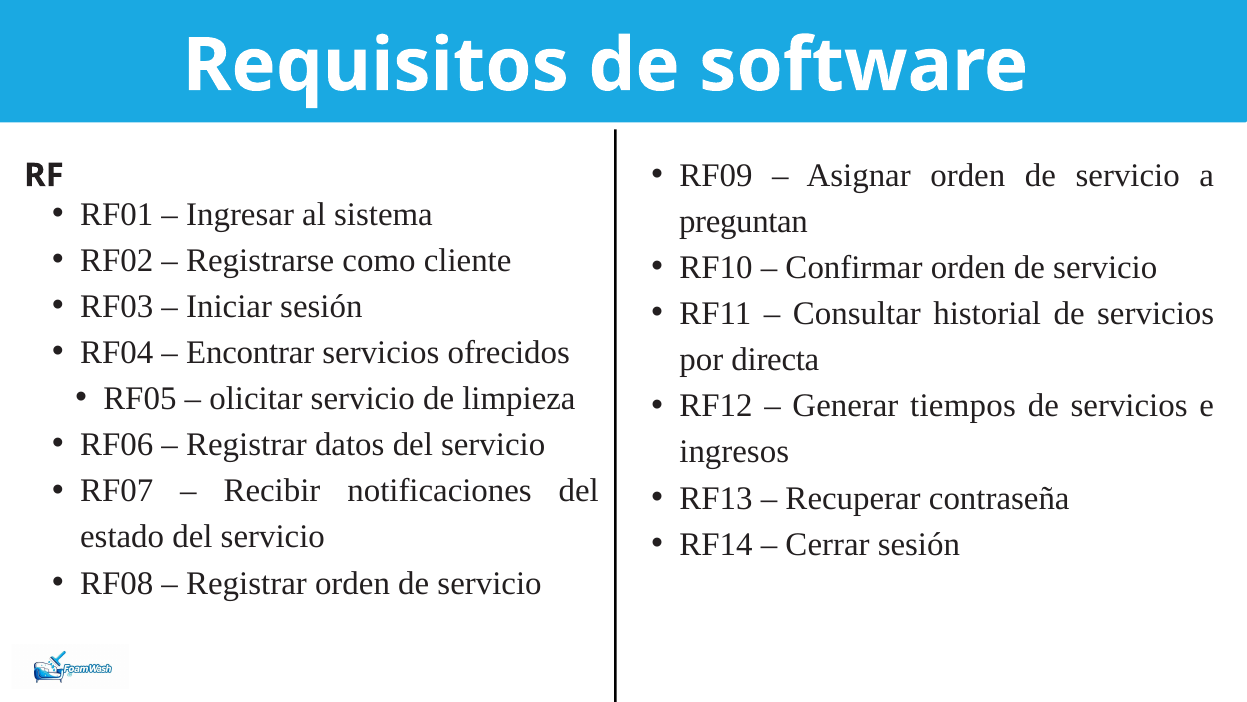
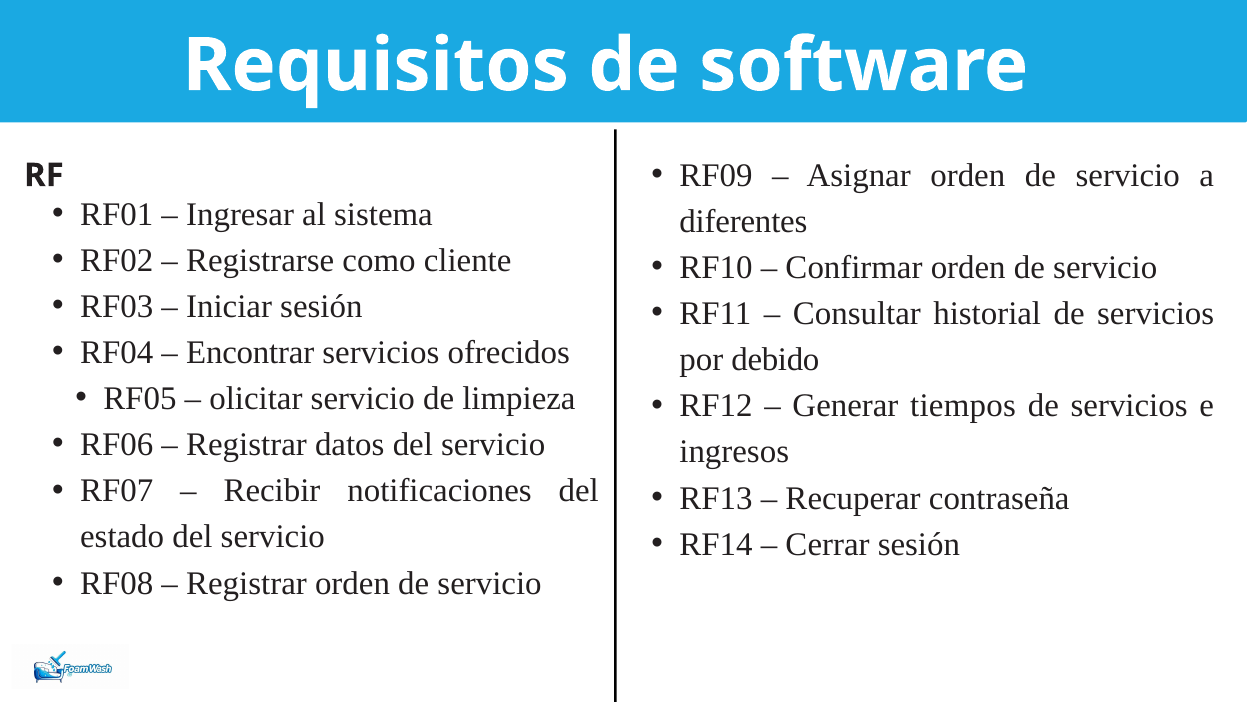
preguntan: preguntan -> diferentes
directa: directa -> debido
